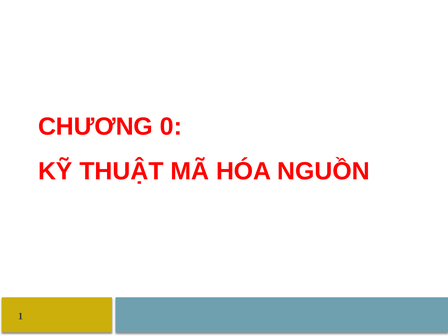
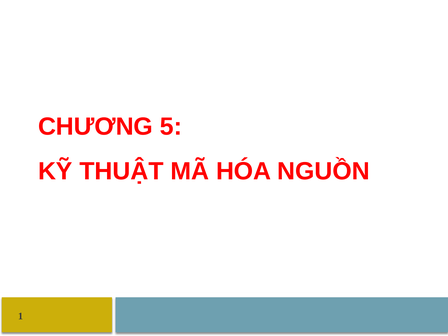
0: 0 -> 5
